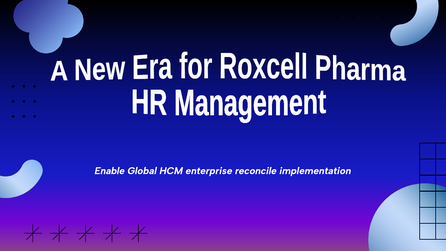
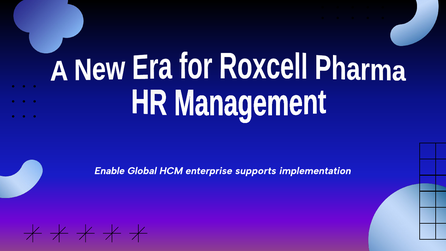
reconcile: reconcile -> supports
